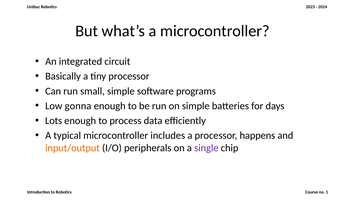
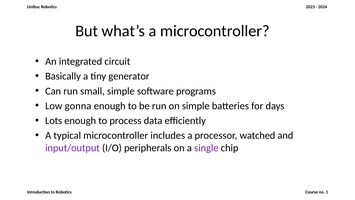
tiny processor: processor -> generator
happens: happens -> watched
input/output colour: orange -> purple
